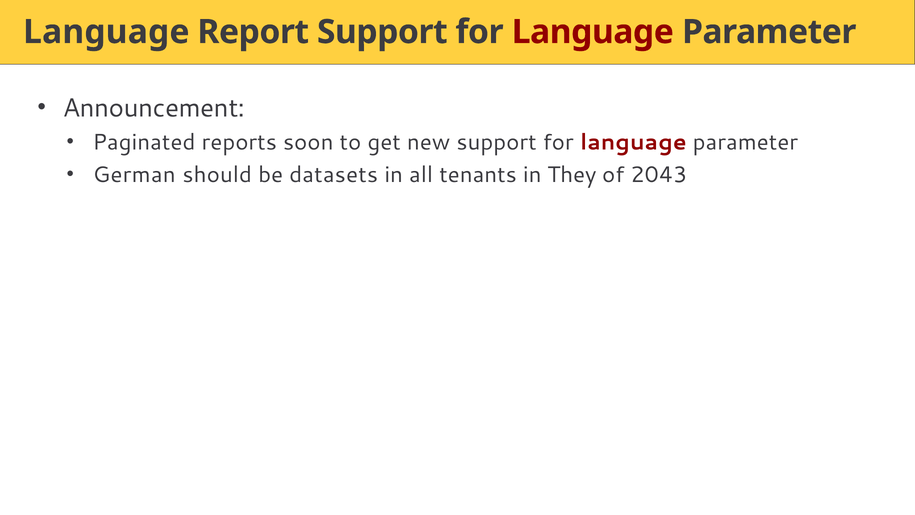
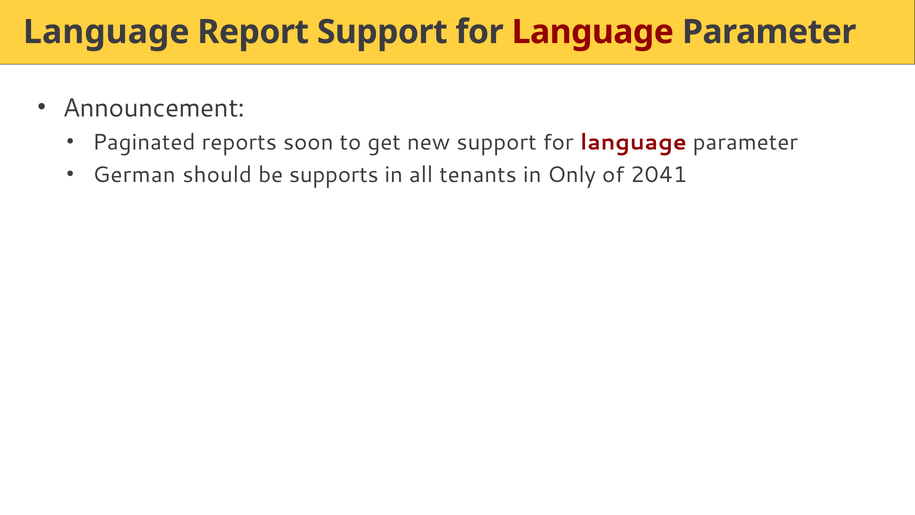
datasets: datasets -> supports
They: They -> Only
2043: 2043 -> 2041
